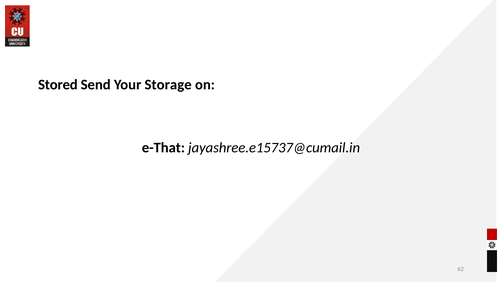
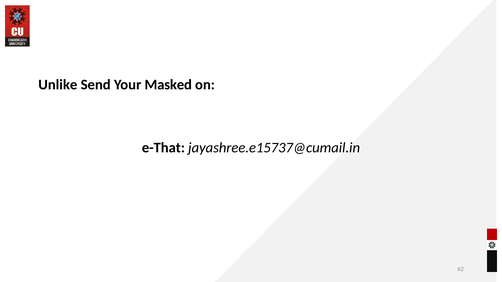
Stored: Stored -> Unlike
Storage: Storage -> Masked
